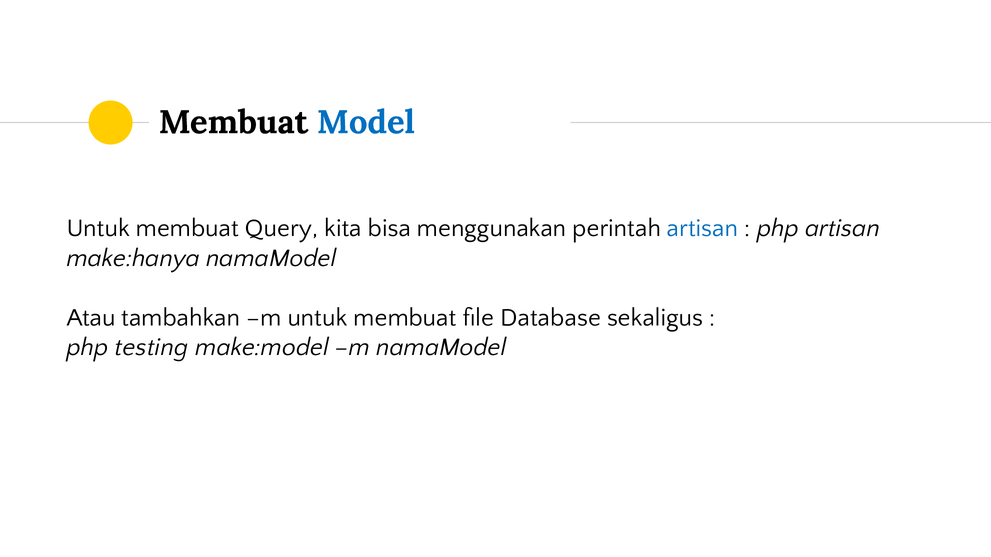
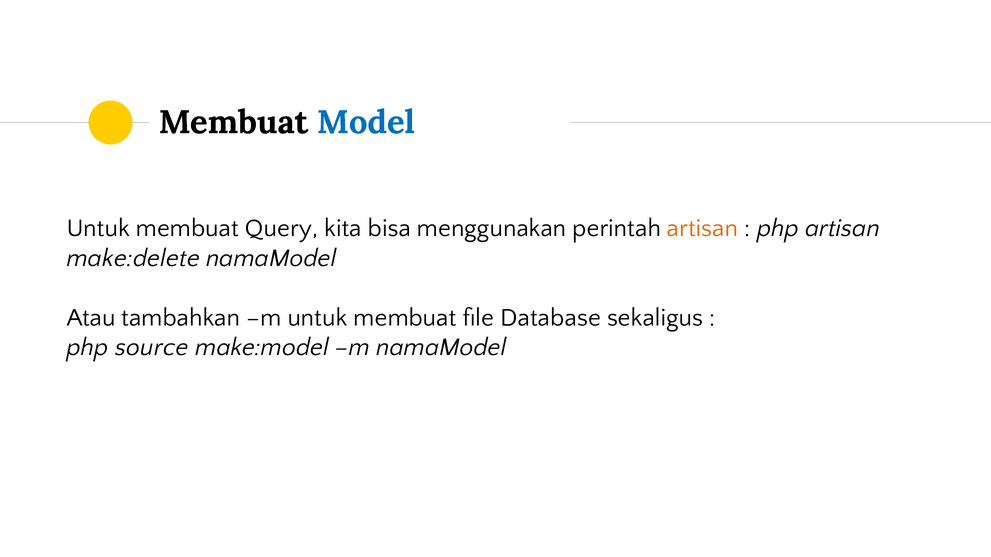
artisan at (703, 228) colour: blue -> orange
make:hanya: make:hanya -> make:delete
testing: testing -> source
